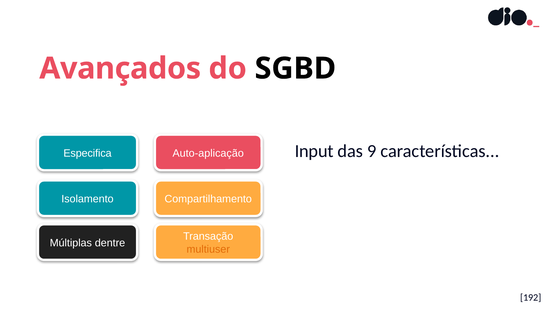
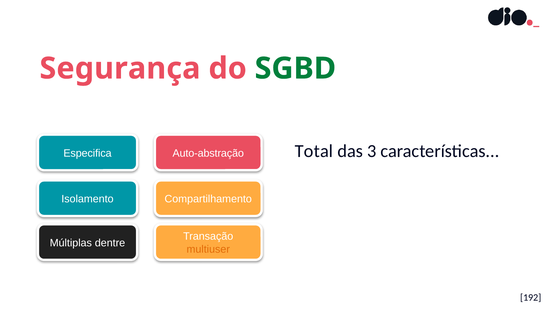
Avançados: Avançados -> Segurança
SGBD colour: black -> green
Input: Input -> Total
9: 9 -> 3
Auto-aplicação: Auto-aplicação -> Auto-abstração
